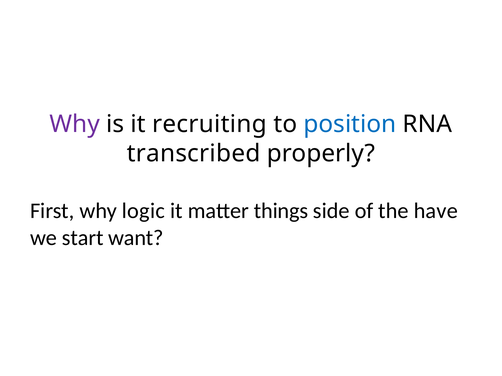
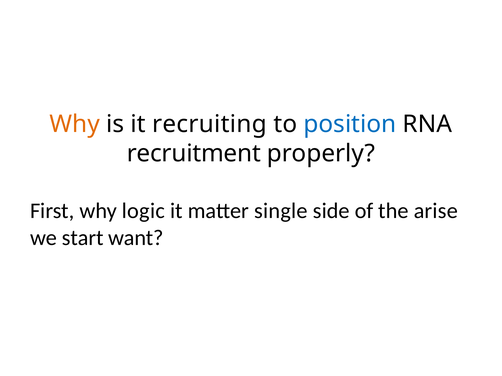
Why at (75, 124) colour: purple -> orange
transcribed: transcribed -> recruitment
things: things -> single
have: have -> arise
